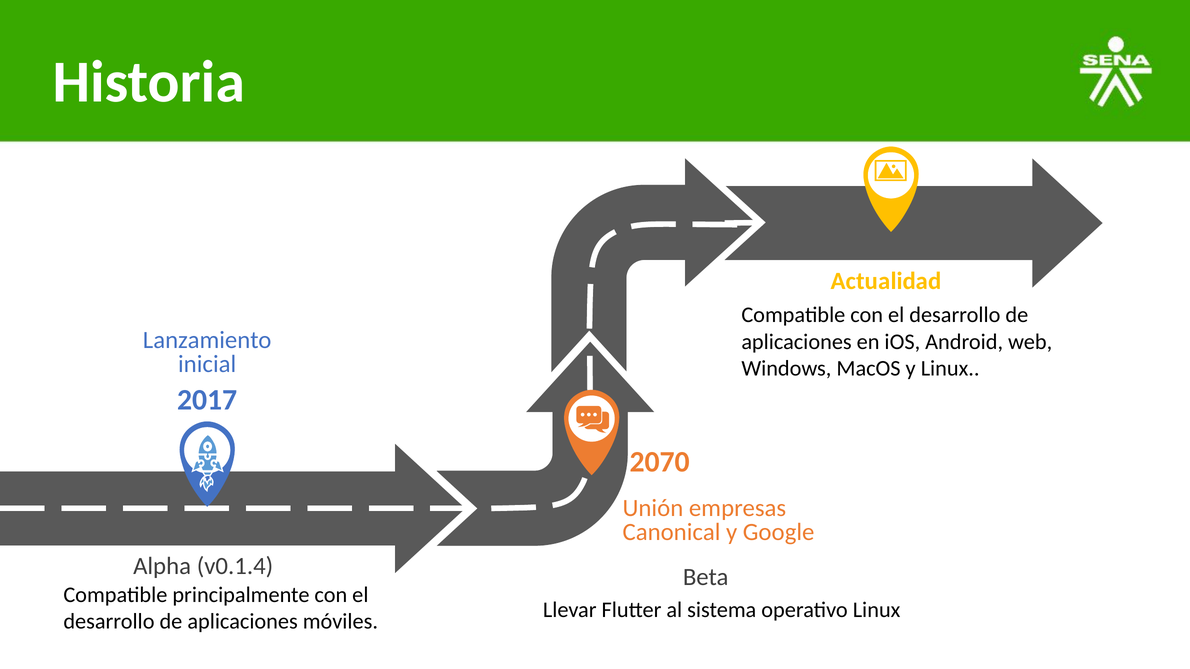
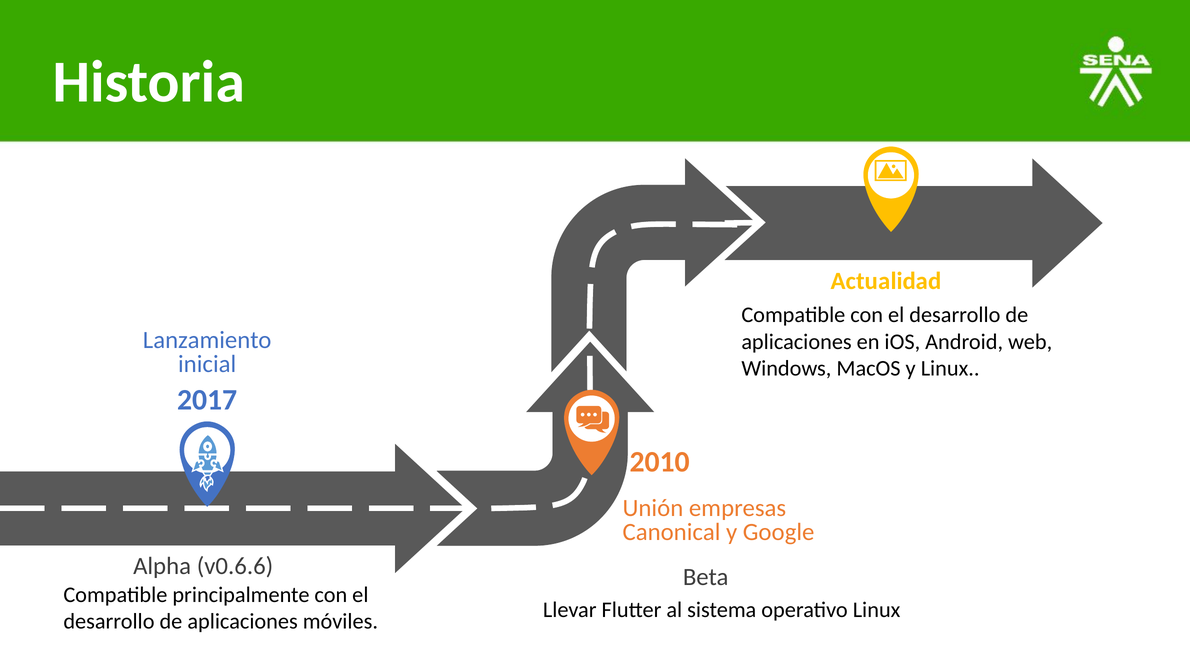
2070: 2070 -> 2010
v0.1.4: v0.1.4 -> v0.6.6
